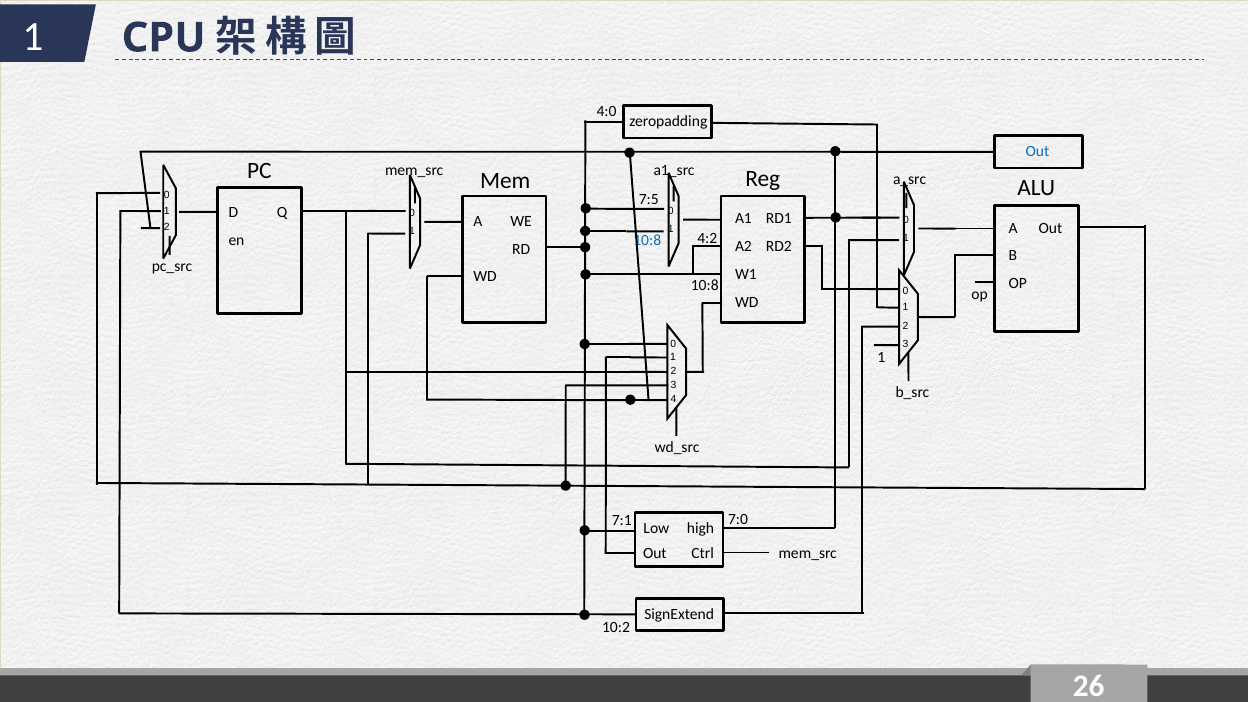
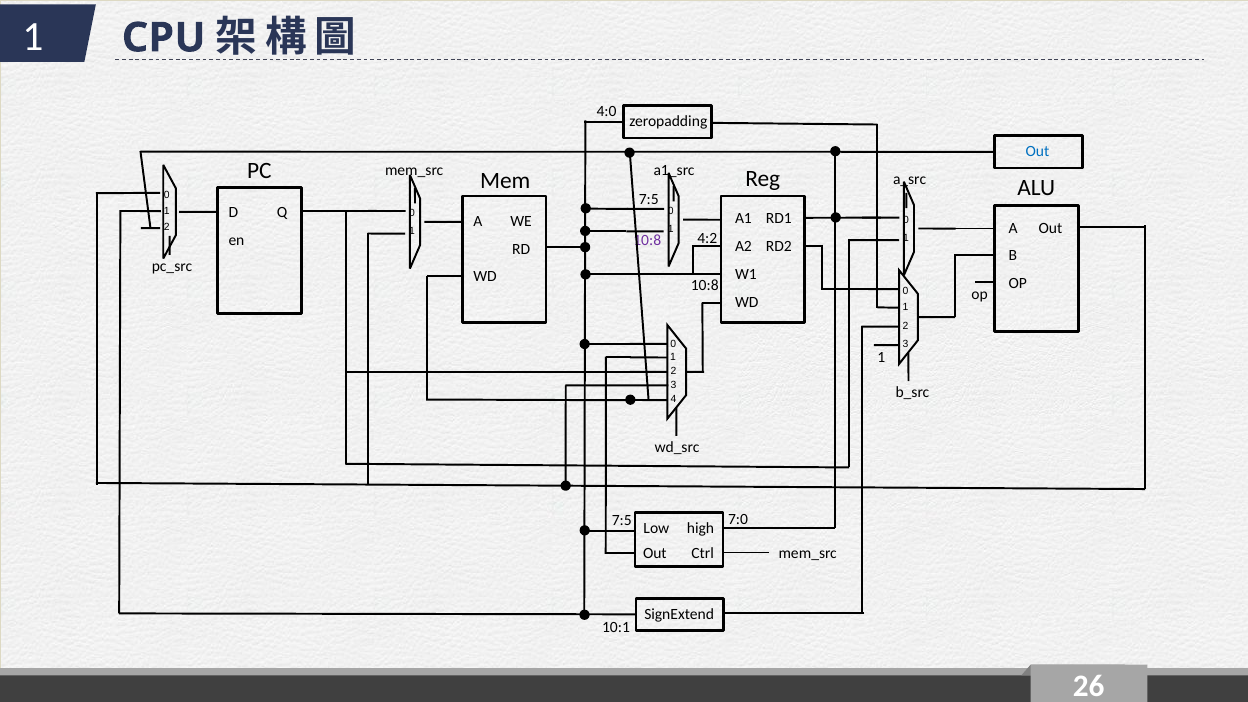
10:8 at (647, 241) colour: blue -> purple
7:1 at (622, 520): 7:1 -> 7:5
10:2: 10:2 -> 10:1
